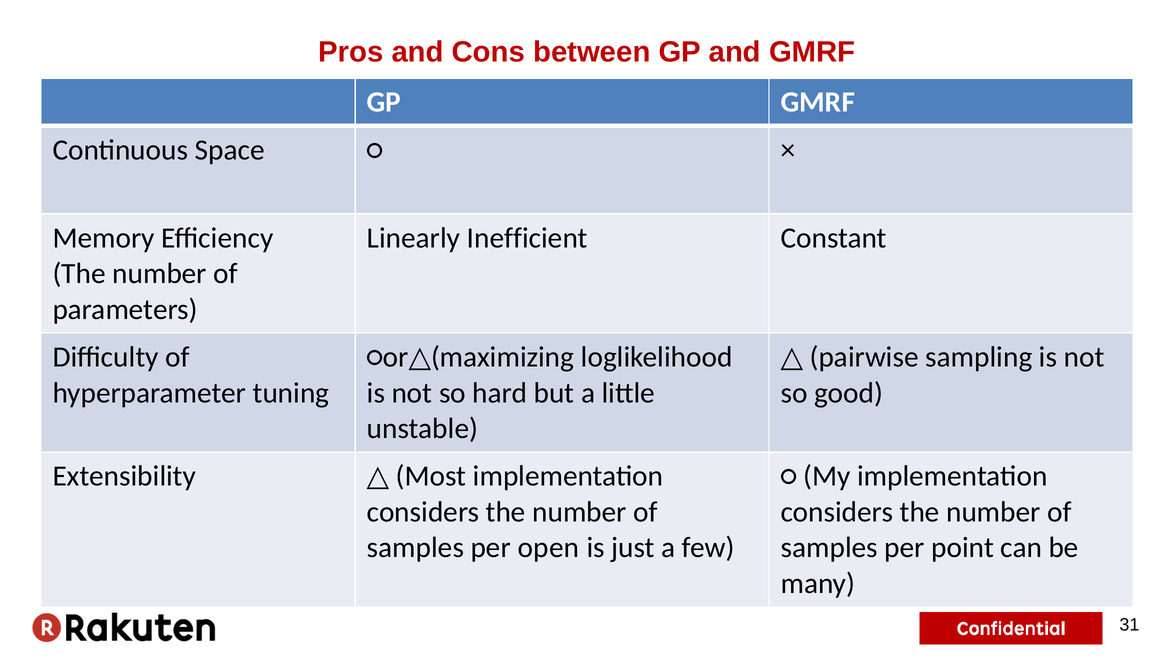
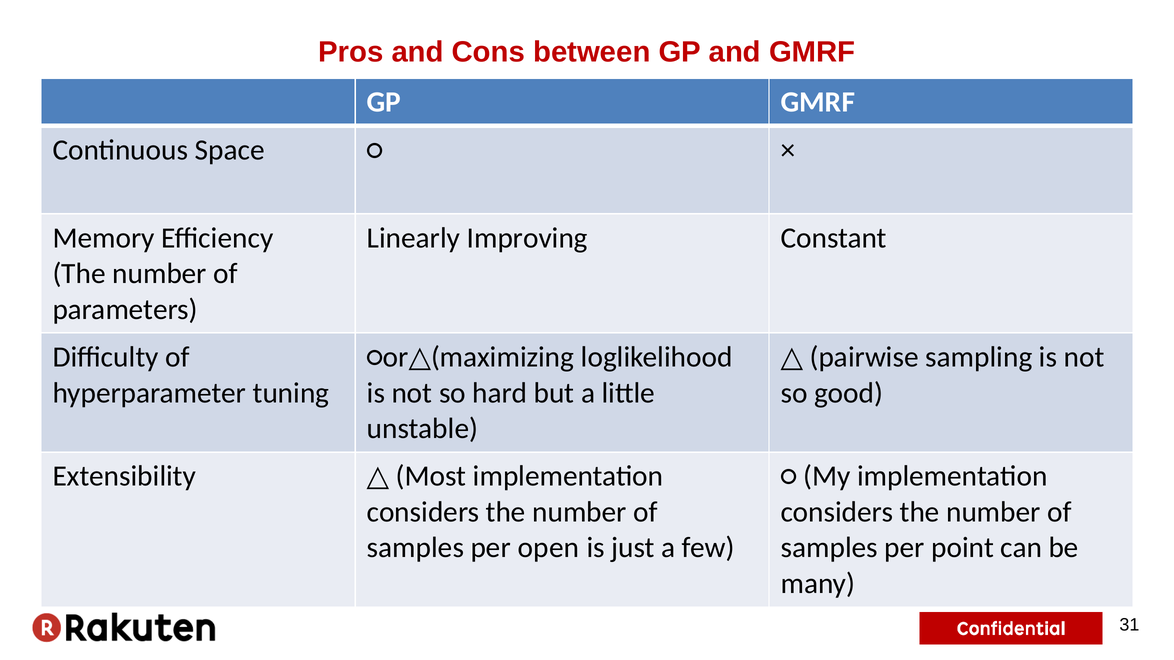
Inefficient: Inefficient -> Improving
